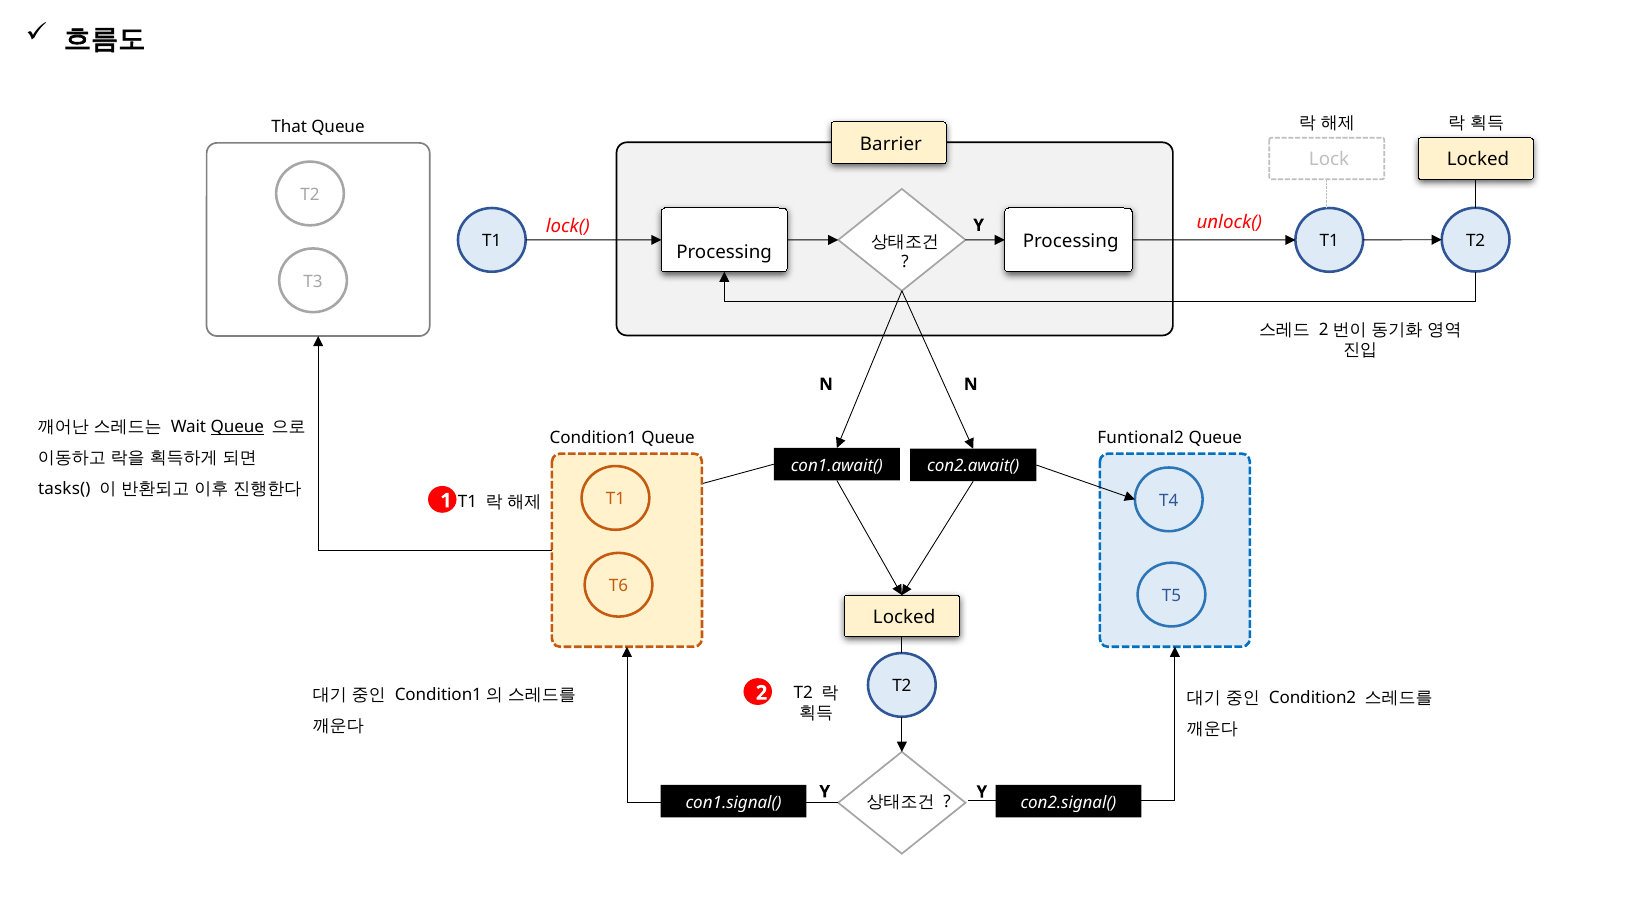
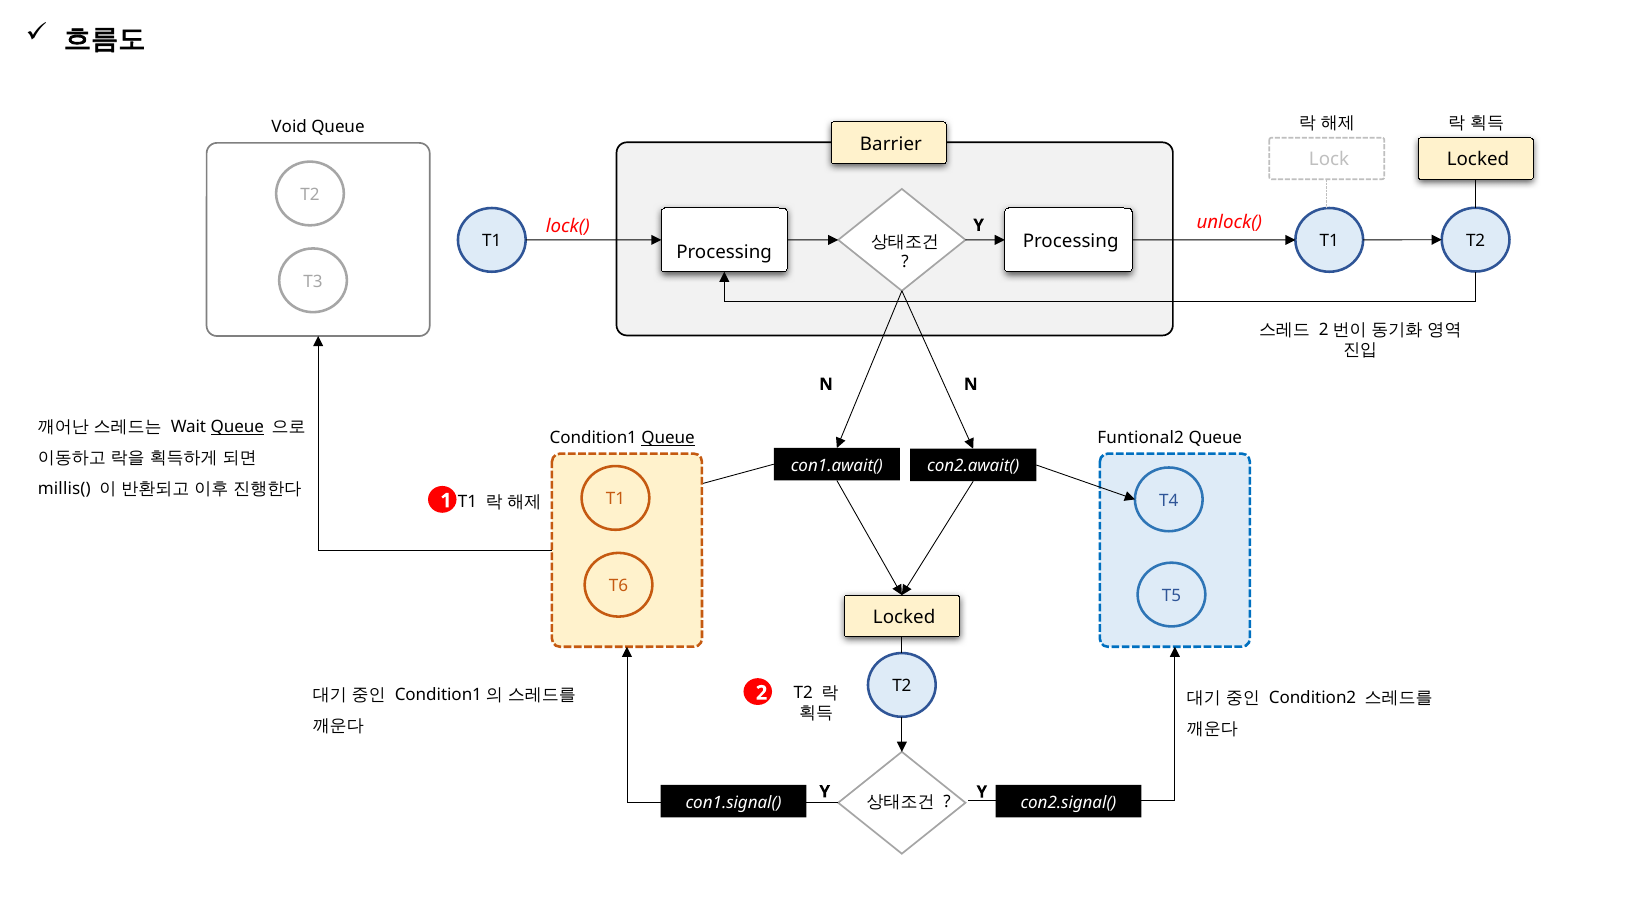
That: That -> Void
Queue at (668, 438) underline: none -> present
tasks(: tasks( -> millis(
